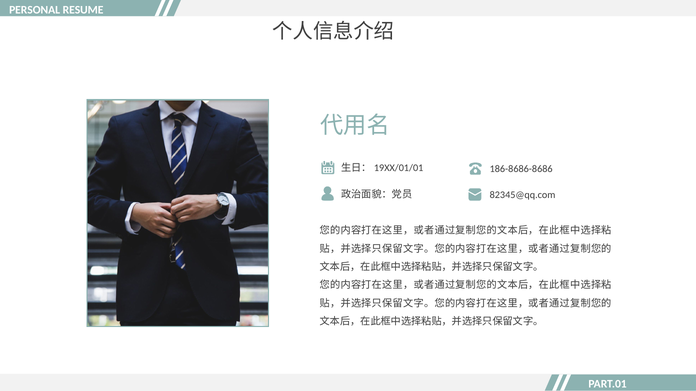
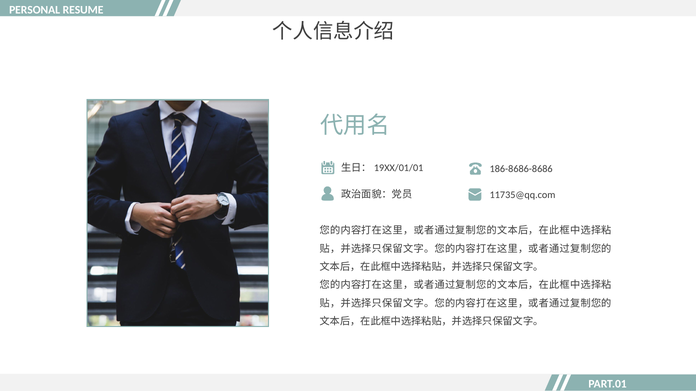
82345@qq.com: 82345@qq.com -> 11735@qq.com
